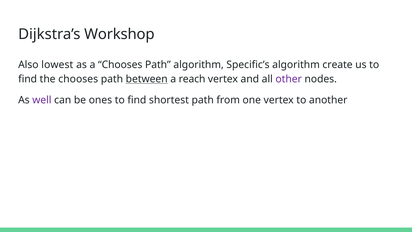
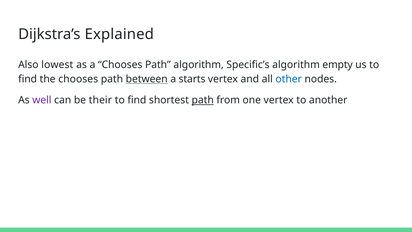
Workshop: Workshop -> Explained
create: create -> empty
reach: reach -> starts
other colour: purple -> blue
ones: ones -> their
path at (203, 100) underline: none -> present
